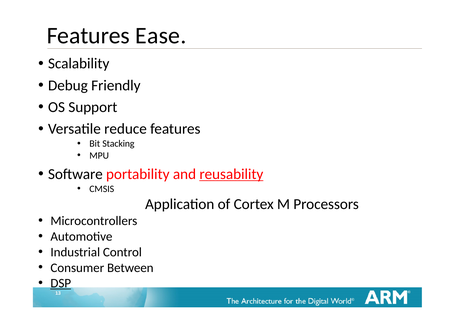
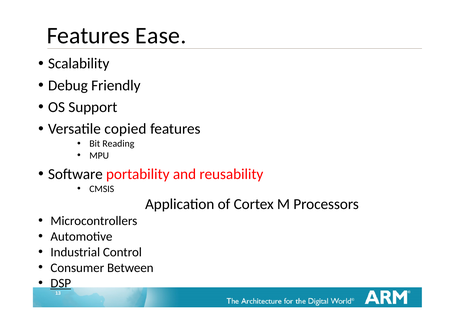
reduce: reduce -> copied
Stacking: Stacking -> Reading
reusability underline: present -> none
